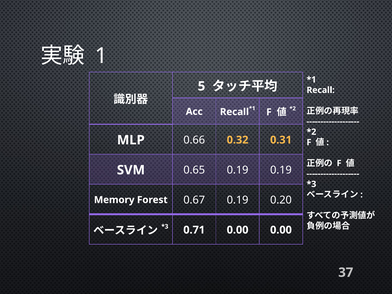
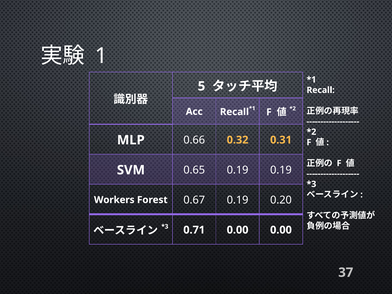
Memory: Memory -> Workers
